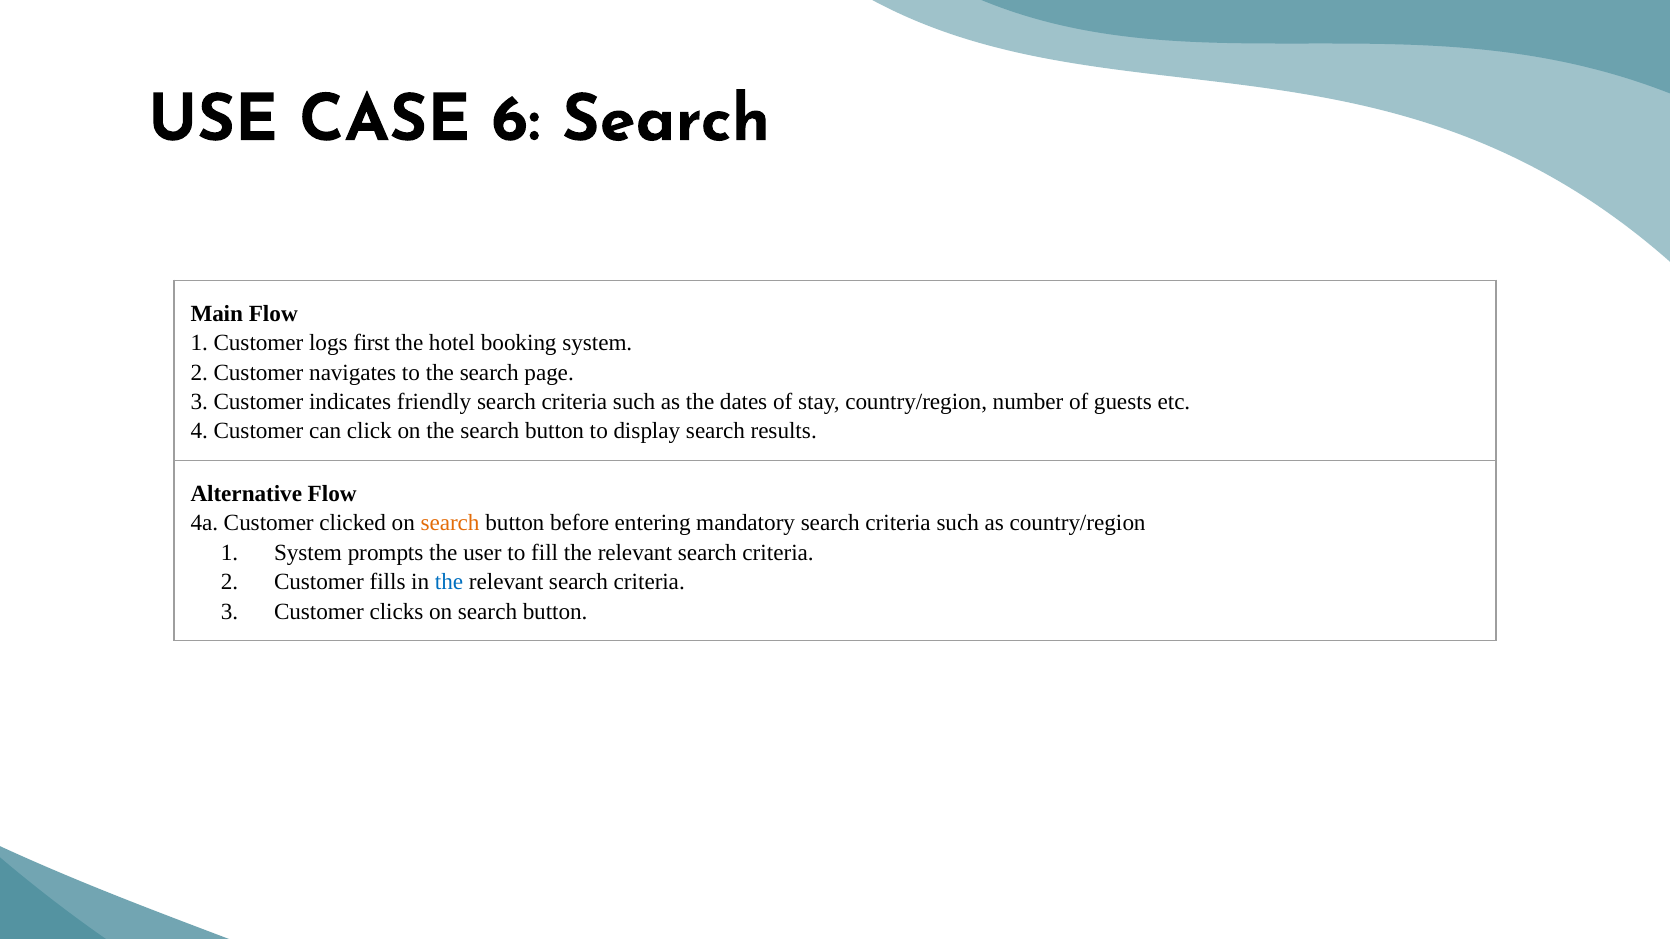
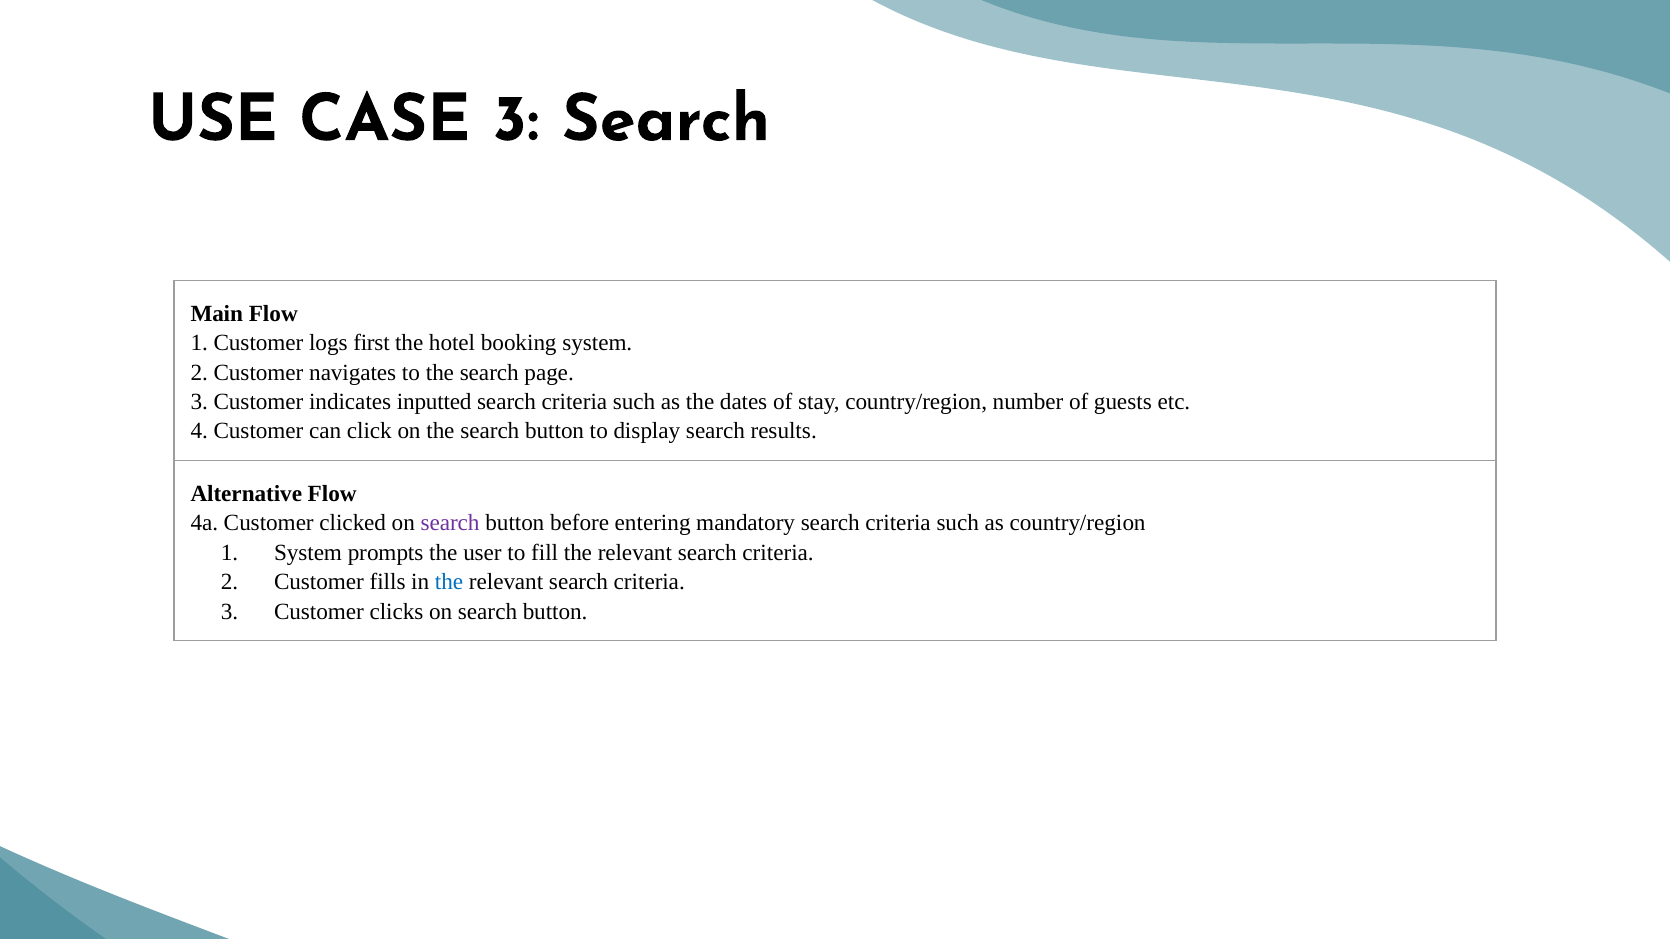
CASE 6: 6 -> 3
friendly: friendly -> inputted
search at (450, 523) colour: orange -> purple
